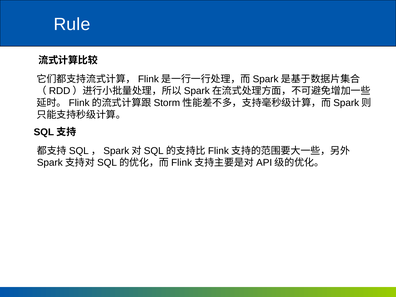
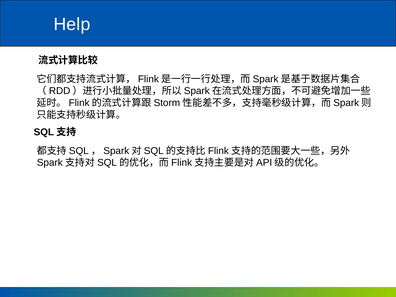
Rule: Rule -> Help
